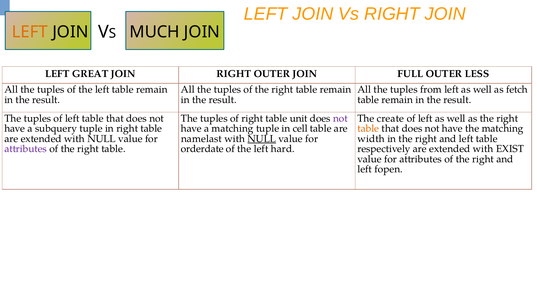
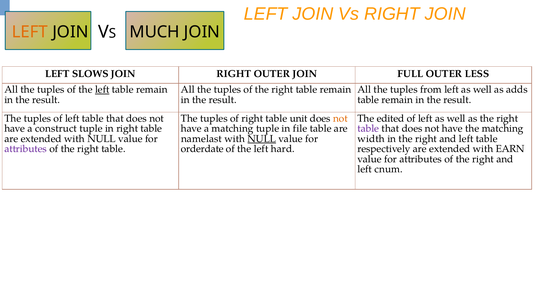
GREAT: GREAT -> SLOWS
left at (102, 90) underline: none -> present
fetch: fetch -> adds
not at (340, 119) colour: purple -> orange
create: create -> edited
subquery: subquery -> construct
cell: cell -> file
table at (368, 129) colour: orange -> purple
EXIST: EXIST -> EARN
fopen: fopen -> cnum
